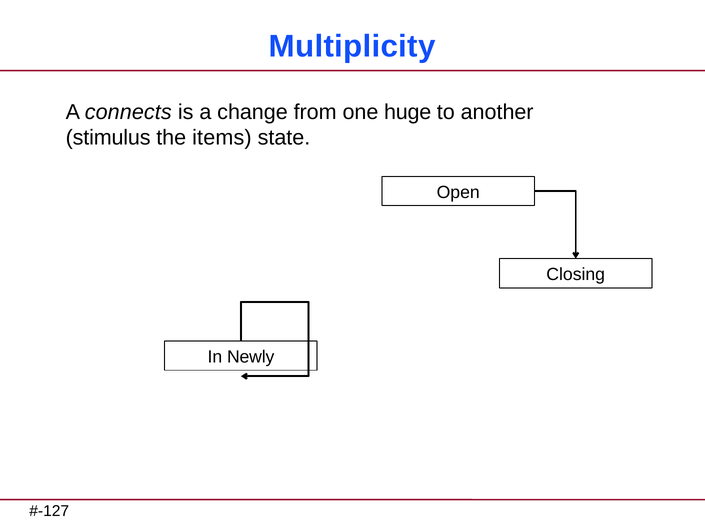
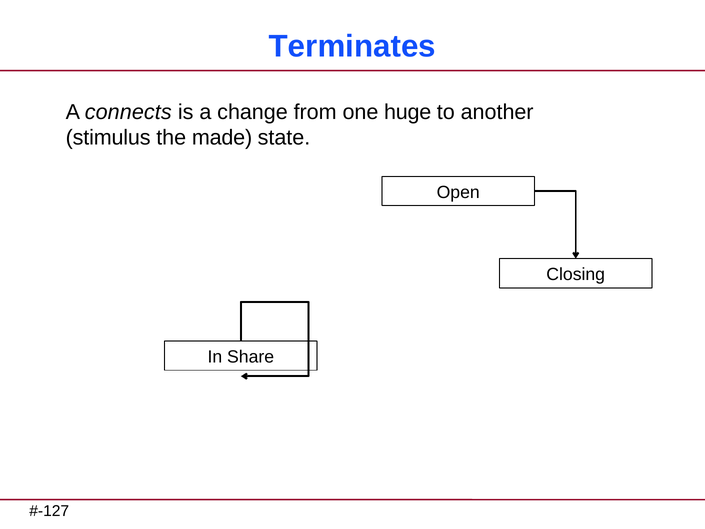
Multiplicity: Multiplicity -> Terminates
items: items -> made
Newly: Newly -> Share
